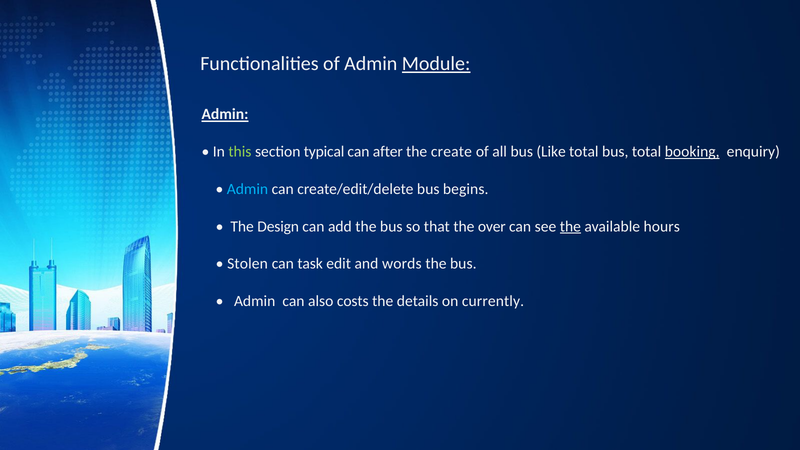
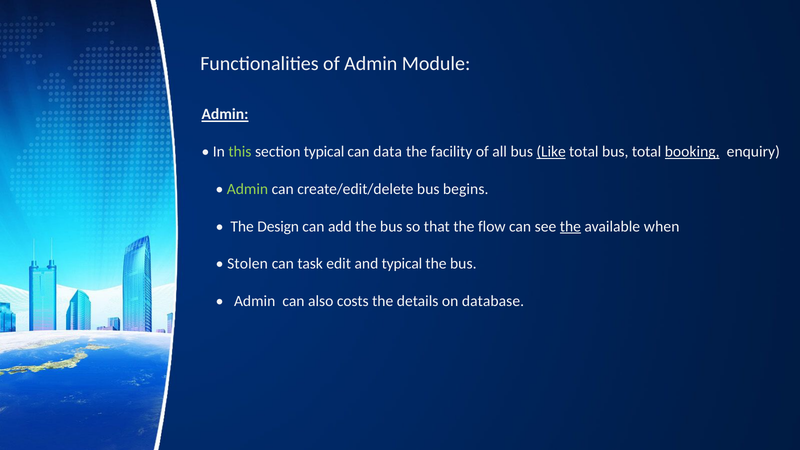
Module underline: present -> none
after: after -> data
create: create -> facility
Like underline: none -> present
Admin at (247, 189) colour: light blue -> light green
over: over -> flow
hours: hours -> when
and words: words -> typical
currently: currently -> database
